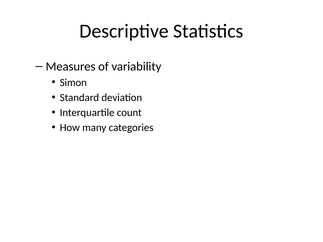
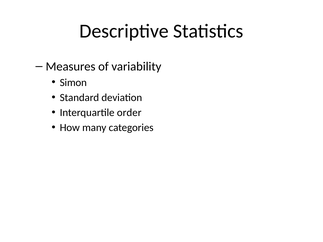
count: count -> order
